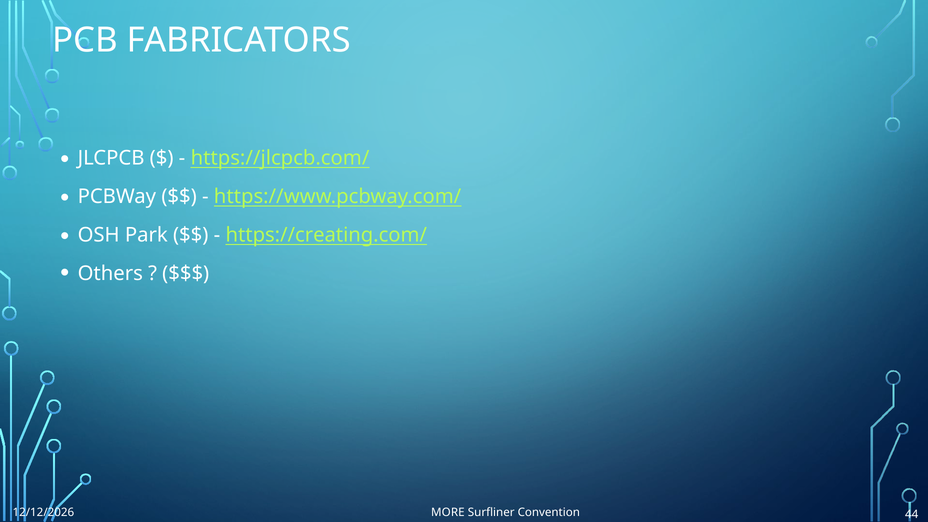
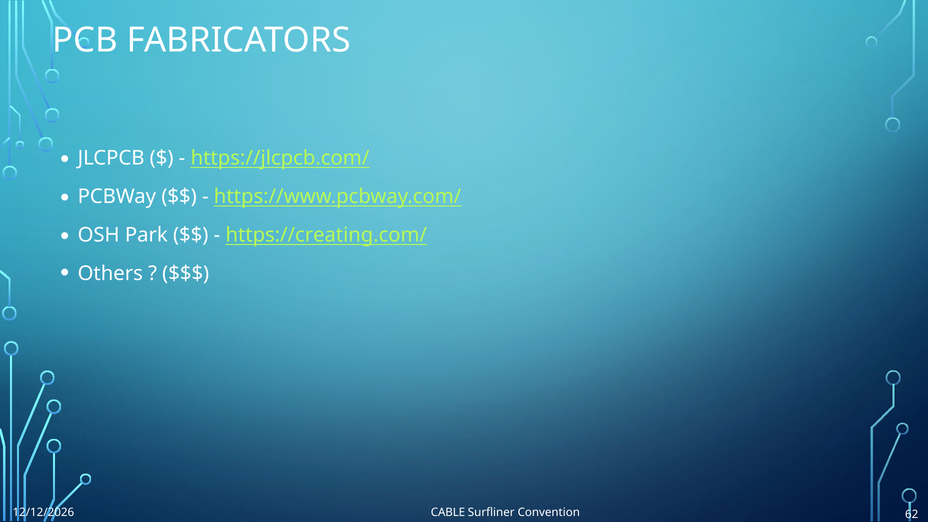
MORE: MORE -> CABLE
44: 44 -> 62
